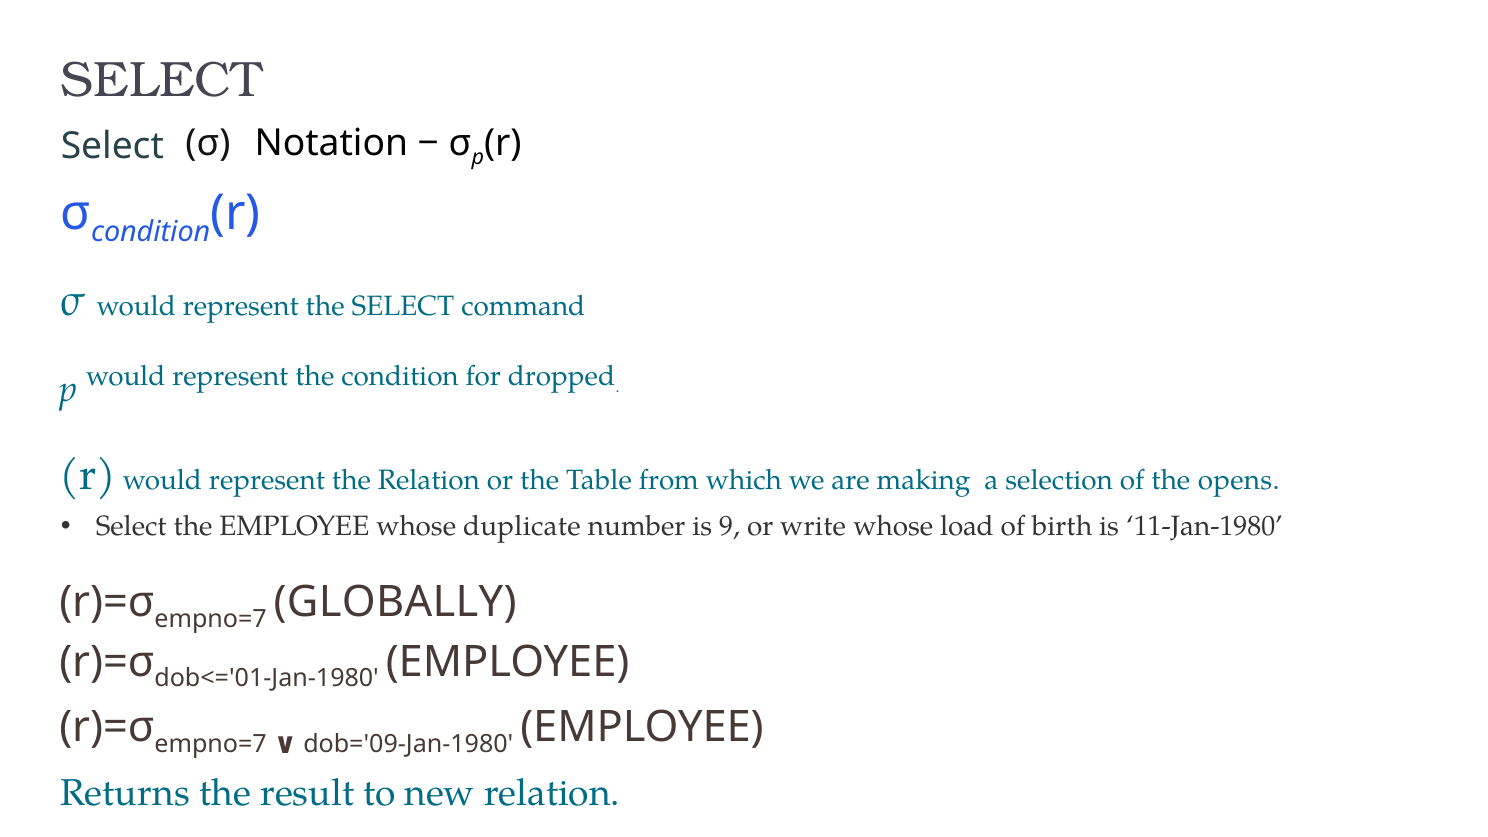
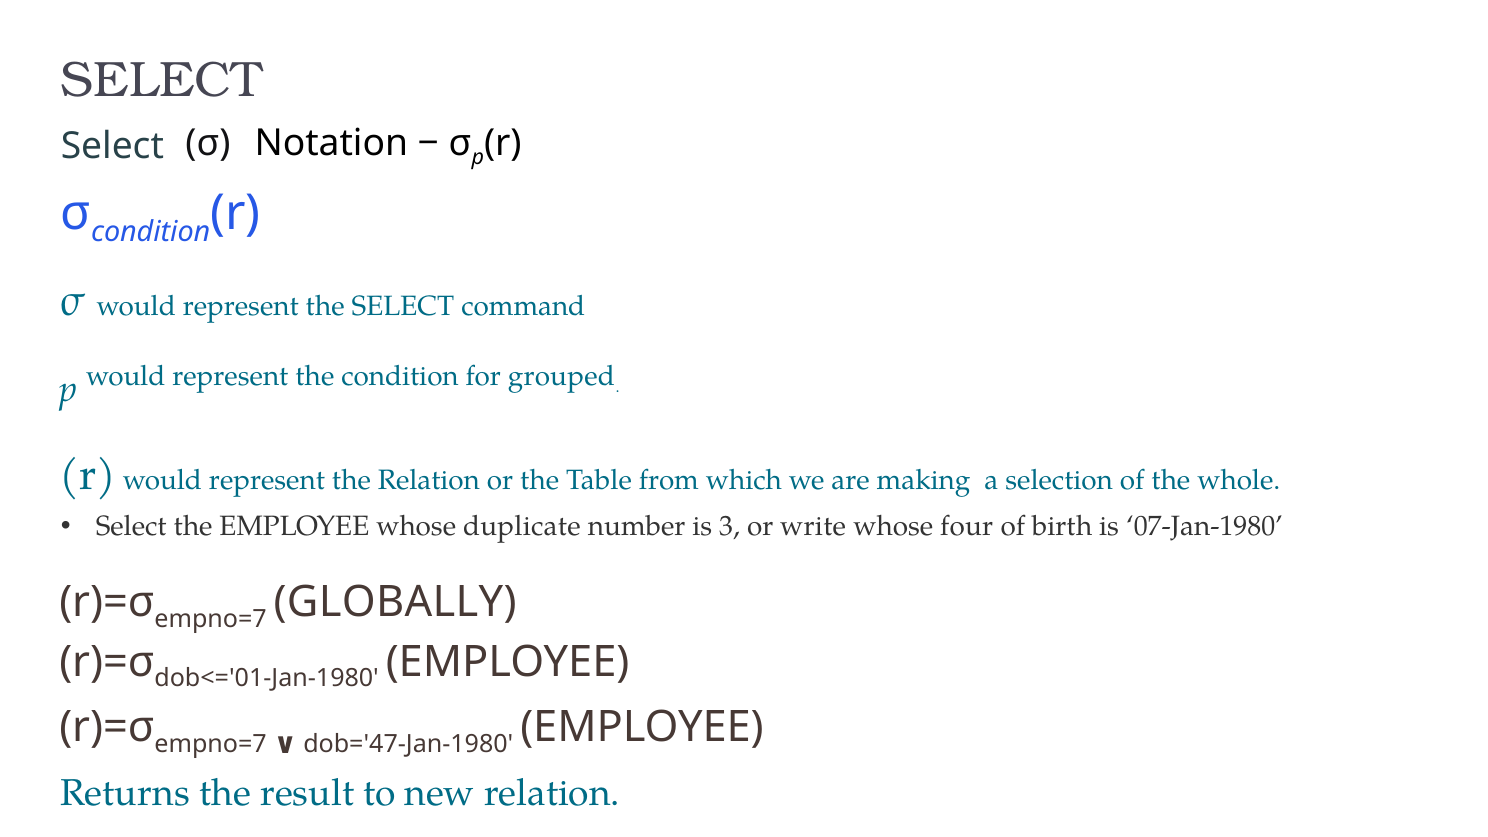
dropped: dropped -> grouped
opens: opens -> whole
9: 9 -> 3
load: load -> four
11-Jan-1980: 11-Jan-1980 -> 07-Jan-1980
dob='09-Jan-1980: dob='09-Jan-1980 -> dob='47-Jan-1980
